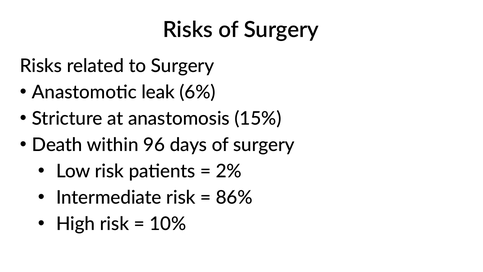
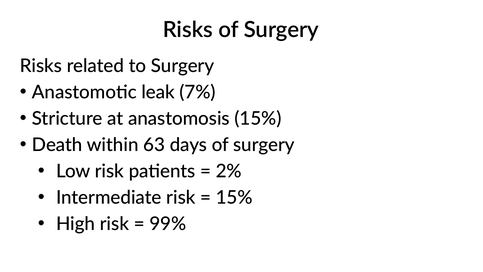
6%: 6% -> 7%
96: 96 -> 63
86% at (234, 197): 86% -> 15%
10%: 10% -> 99%
